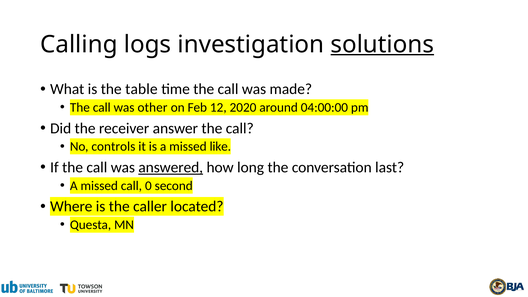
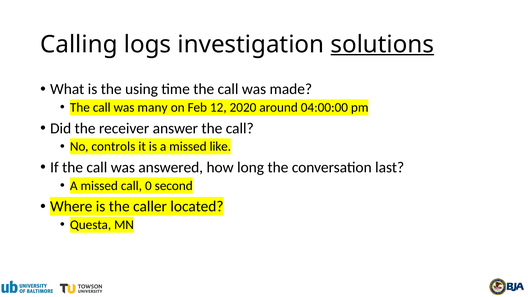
table: table -> using
other: other -> many
answered underline: present -> none
